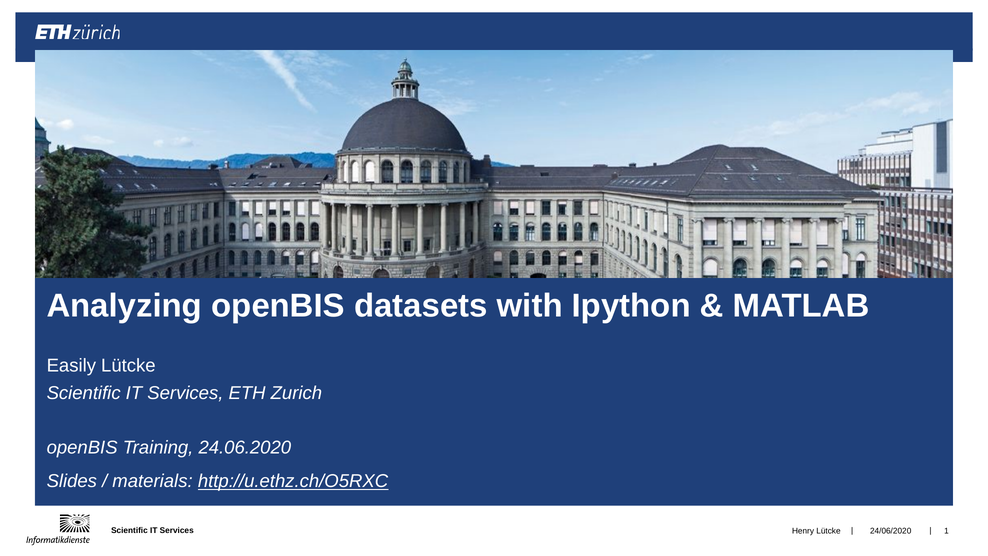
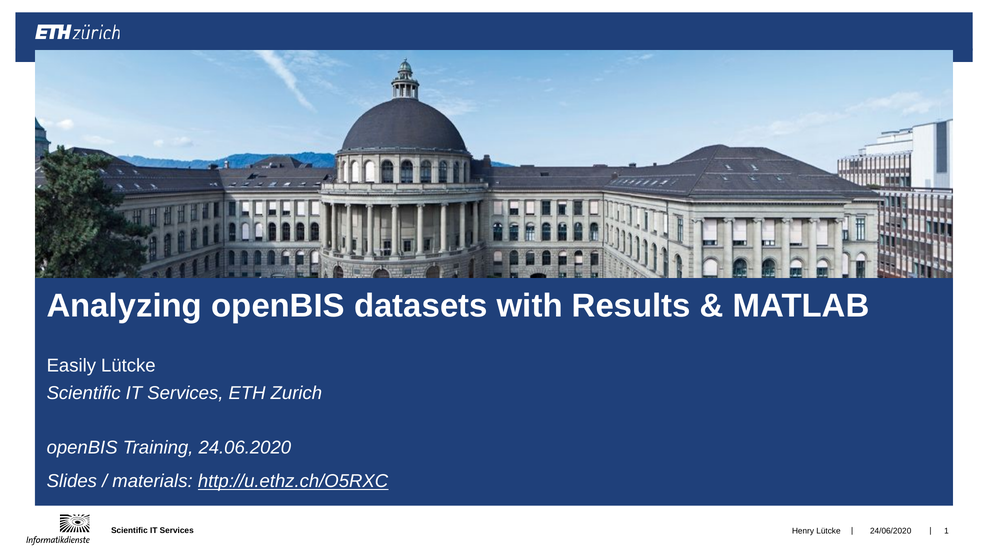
Ipython: Ipython -> Results
